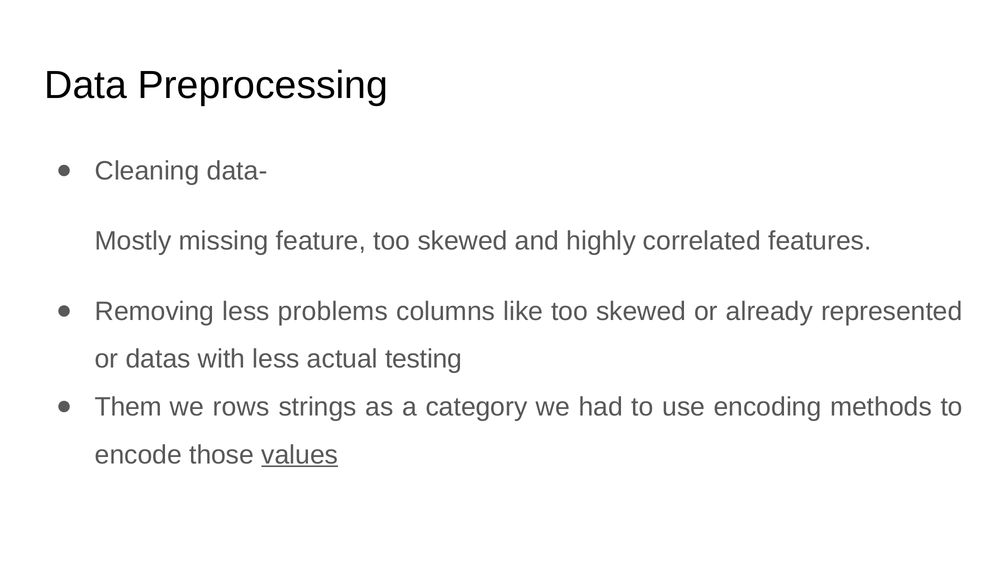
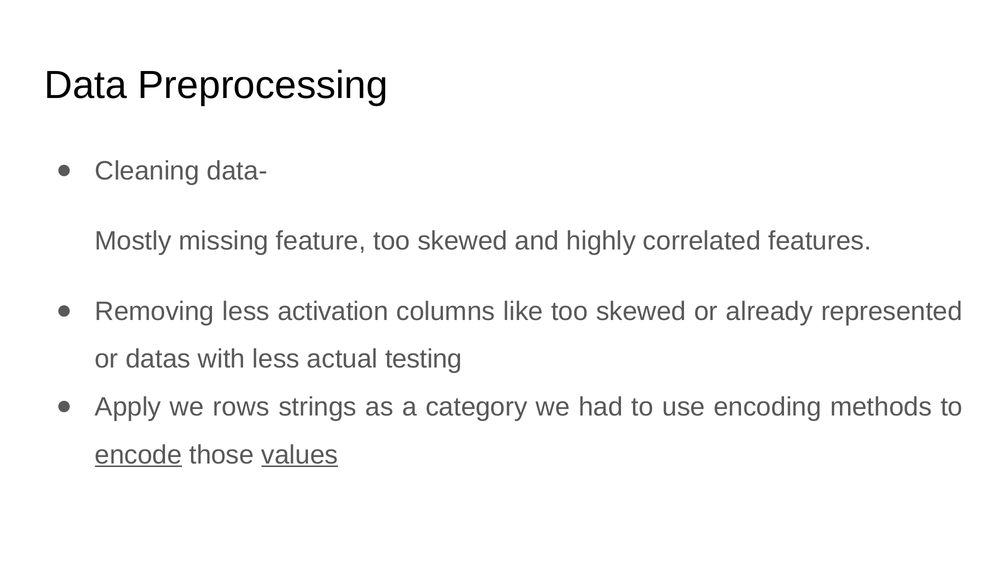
problems: problems -> activation
Them: Them -> Apply
encode underline: none -> present
